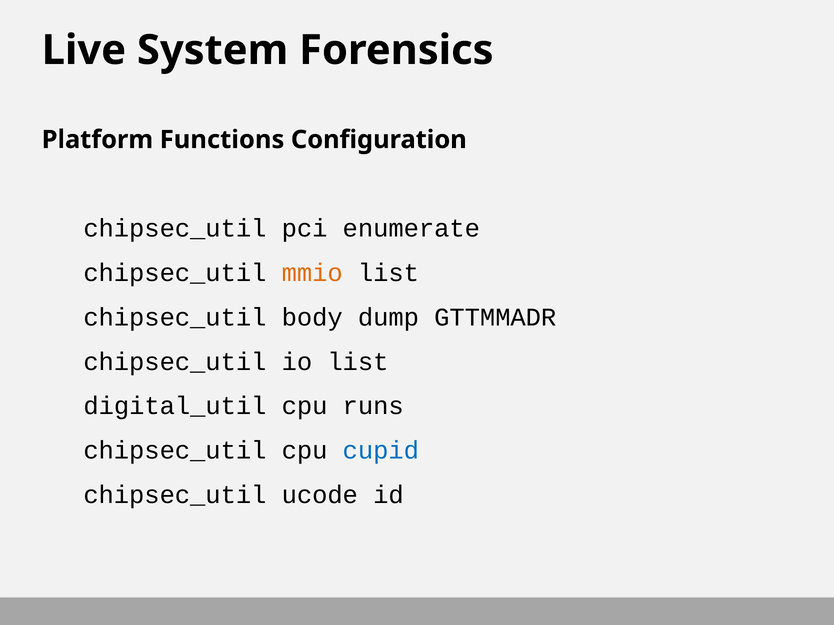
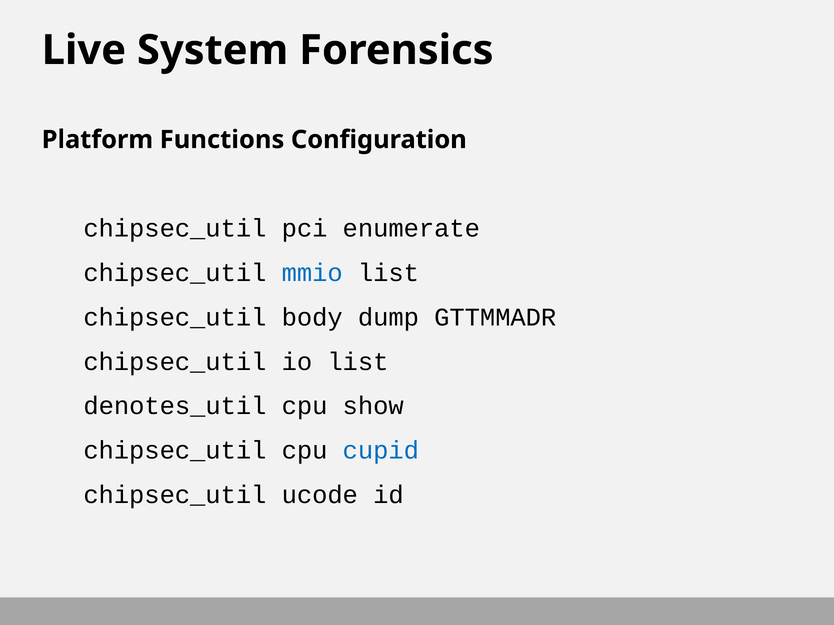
mmio colour: orange -> blue
digital_util: digital_util -> denotes_util
runs: runs -> show
